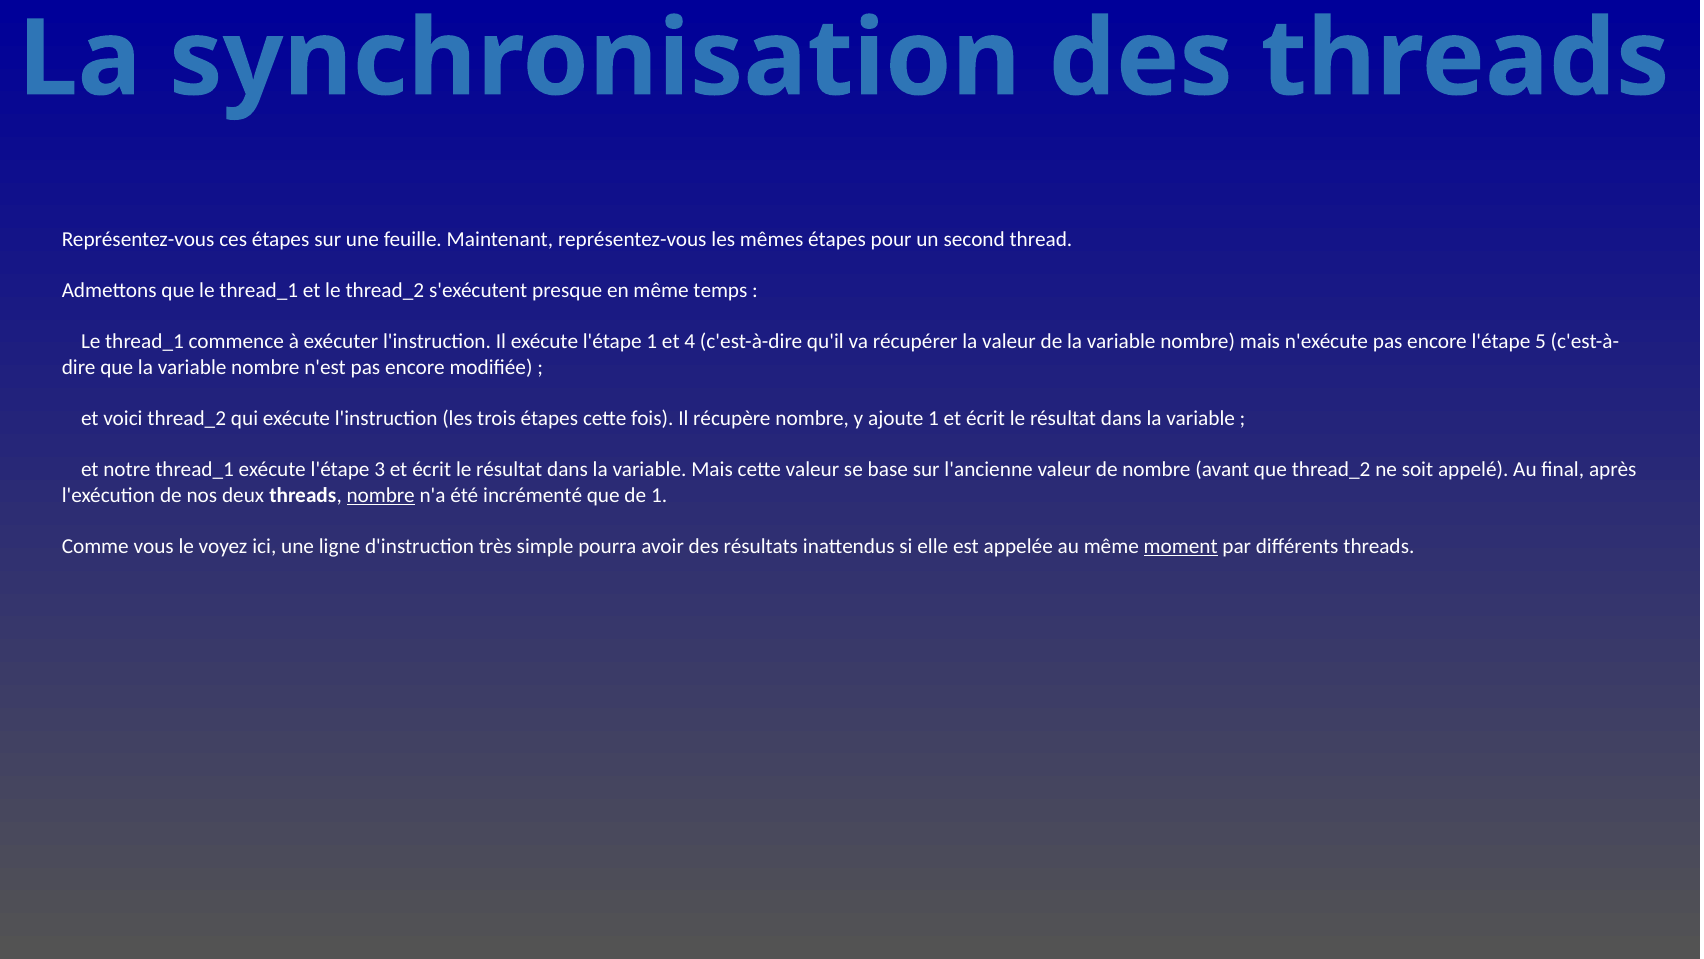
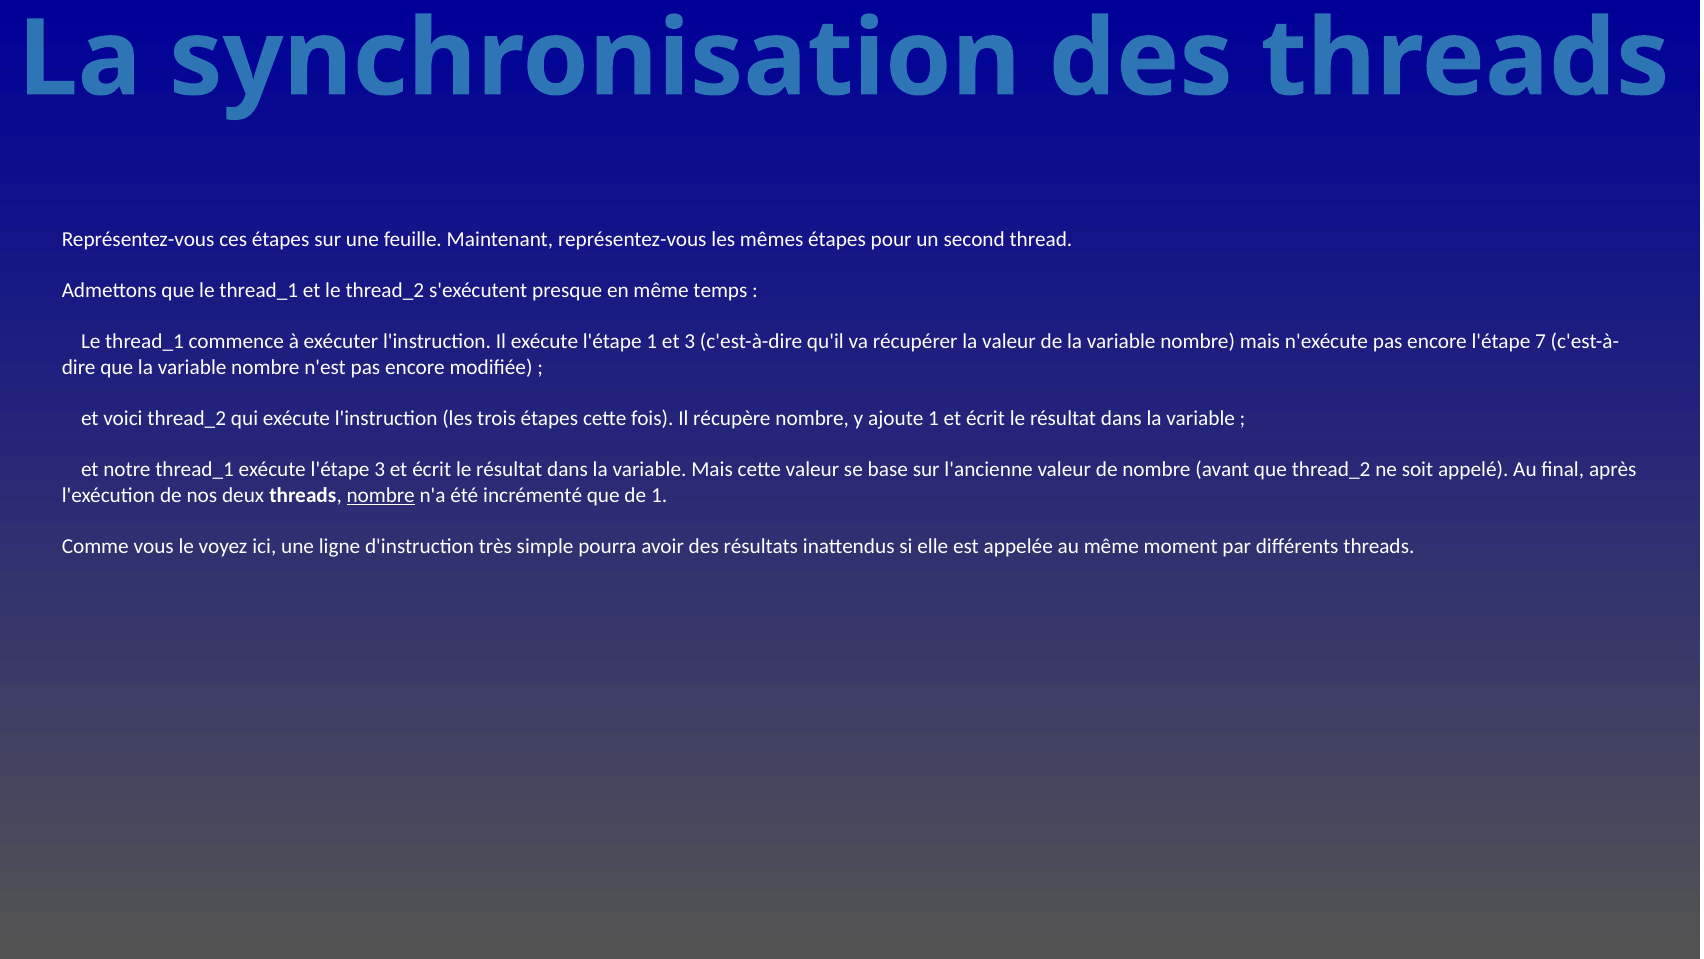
et 4: 4 -> 3
5: 5 -> 7
moment underline: present -> none
